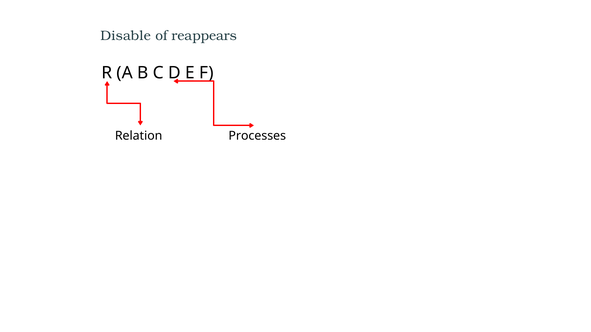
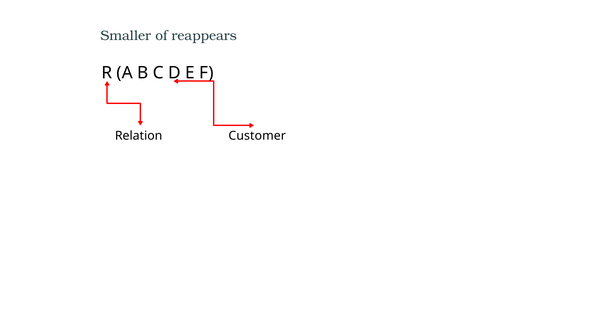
Disable: Disable -> Smaller
Processes: Processes -> Customer
